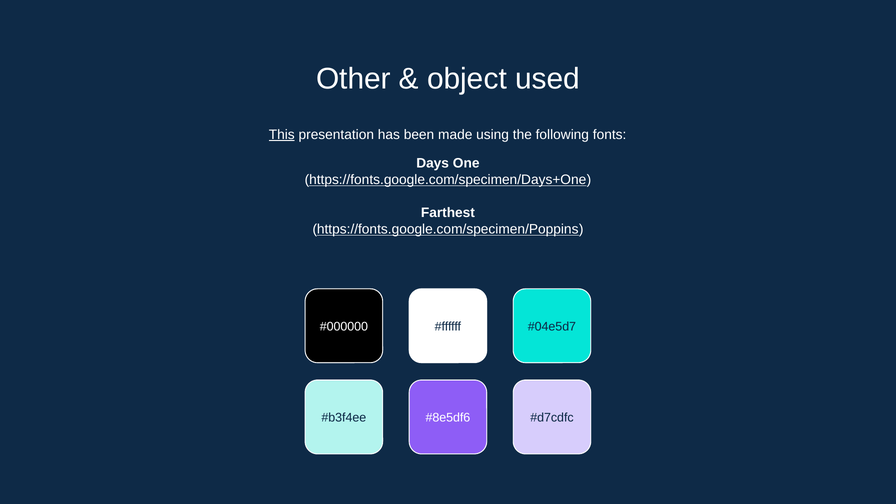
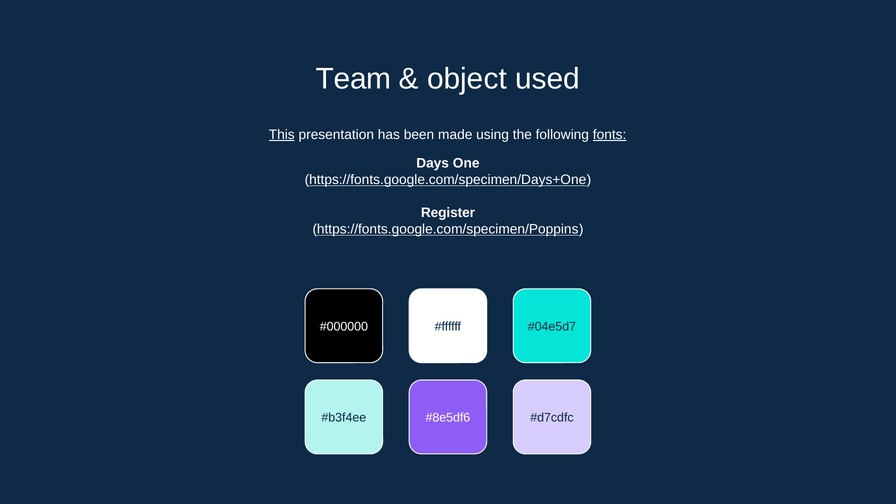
Other: Other -> Team
fonts underline: none -> present
Farthest: Farthest -> Register
